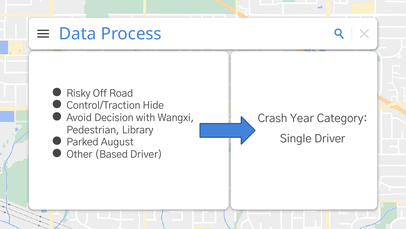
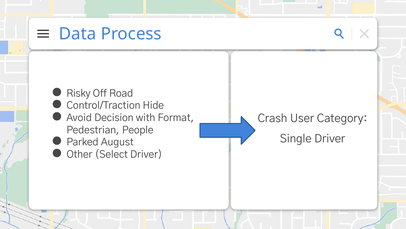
Wangxi: Wangxi -> Format
Year: Year -> User
Library: Library -> People
Based: Based -> Select
